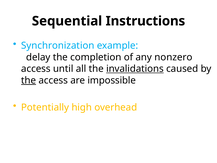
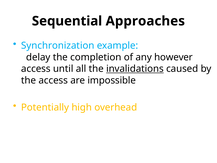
Instructions: Instructions -> Approaches
nonzero: nonzero -> however
the at (29, 80) underline: present -> none
